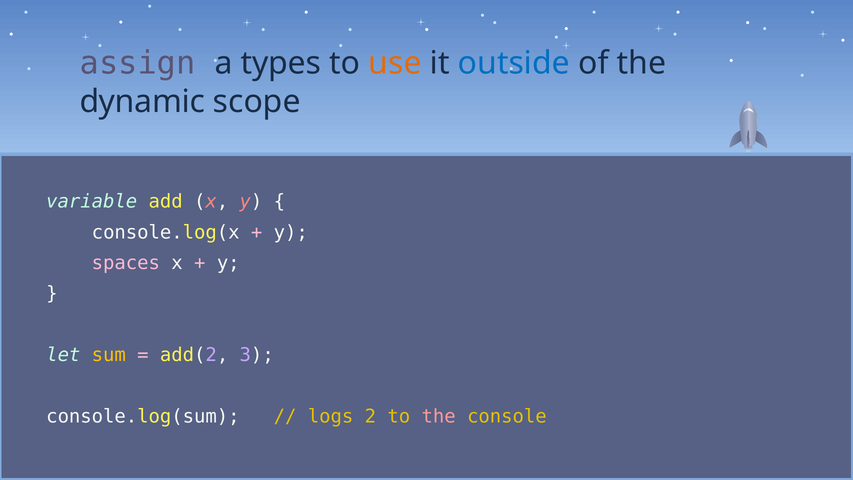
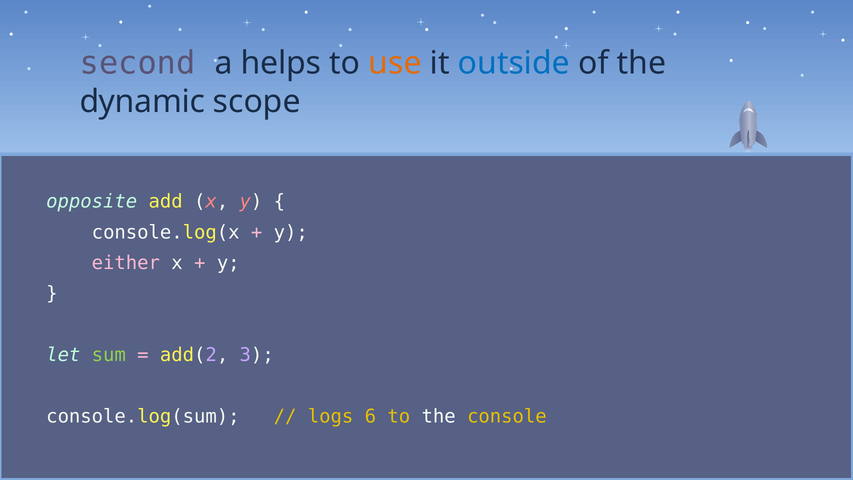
assign: assign -> second
types: types -> helps
variable: variable -> opposite
spaces: spaces -> either
sum colour: yellow -> light green
2: 2 -> 6
the at (439, 416) colour: pink -> white
